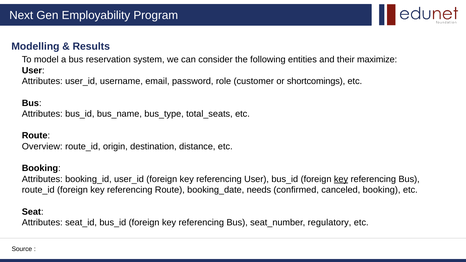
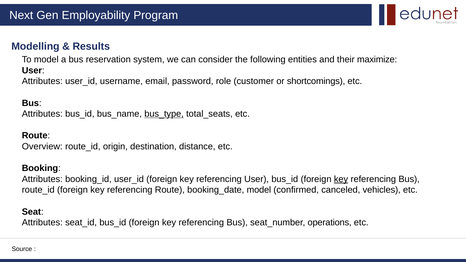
bus_type underline: none -> present
booking_date needs: needs -> model
canceled booking: booking -> vehicles
regulatory: regulatory -> operations
